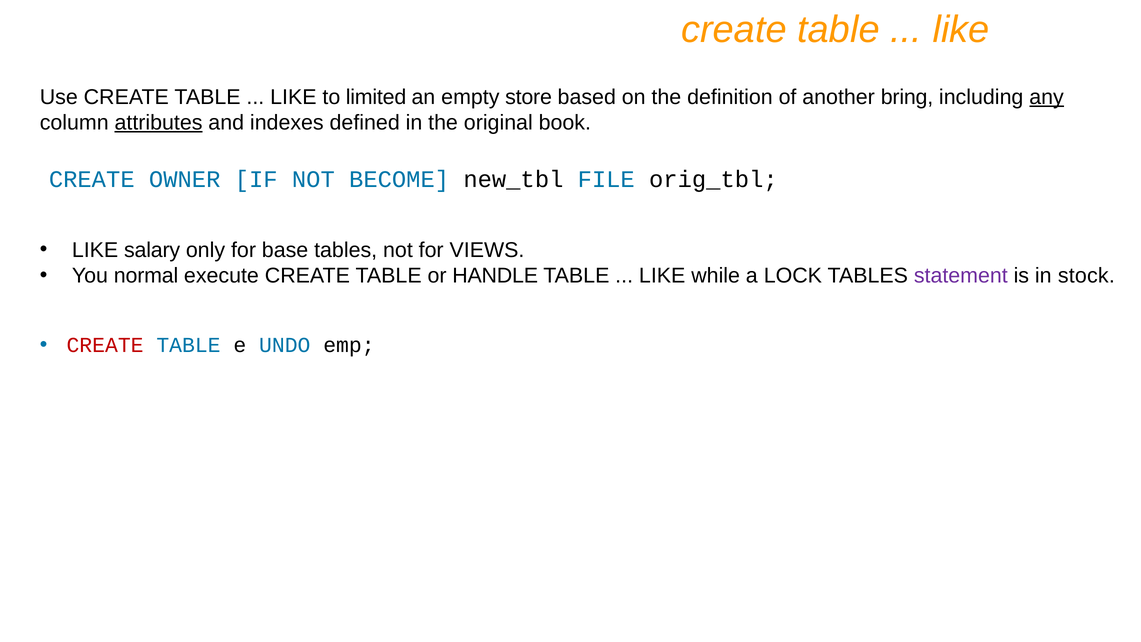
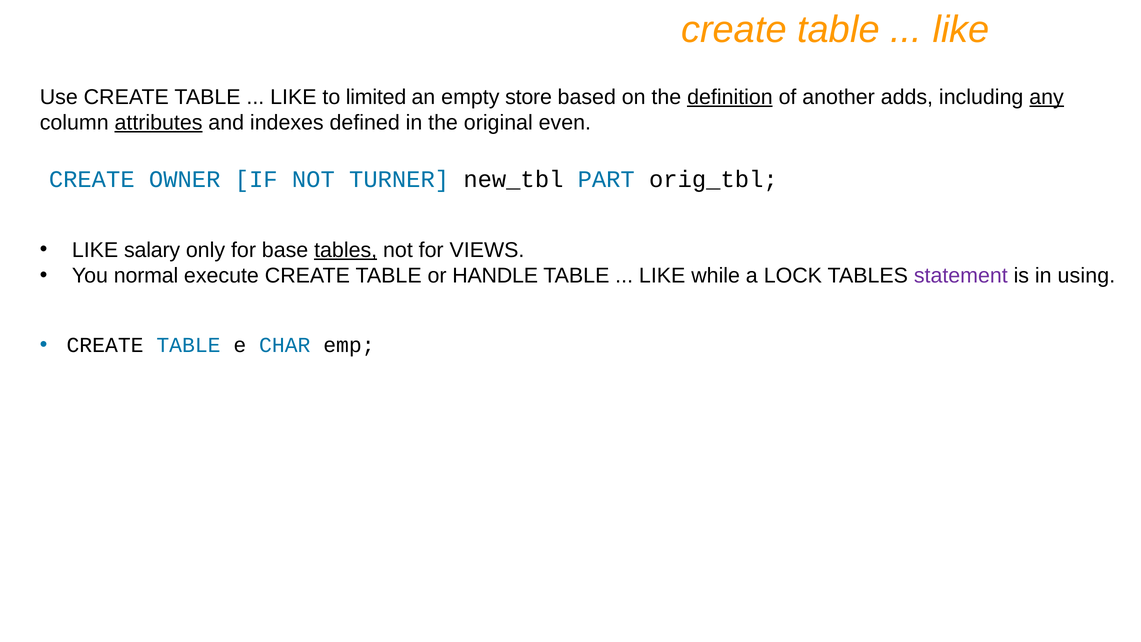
definition underline: none -> present
bring: bring -> adds
book: book -> even
BECOME: BECOME -> TURNER
FILE: FILE -> PART
tables at (346, 250) underline: none -> present
stock: stock -> using
CREATE at (105, 345) colour: red -> black
UNDO: UNDO -> CHAR
